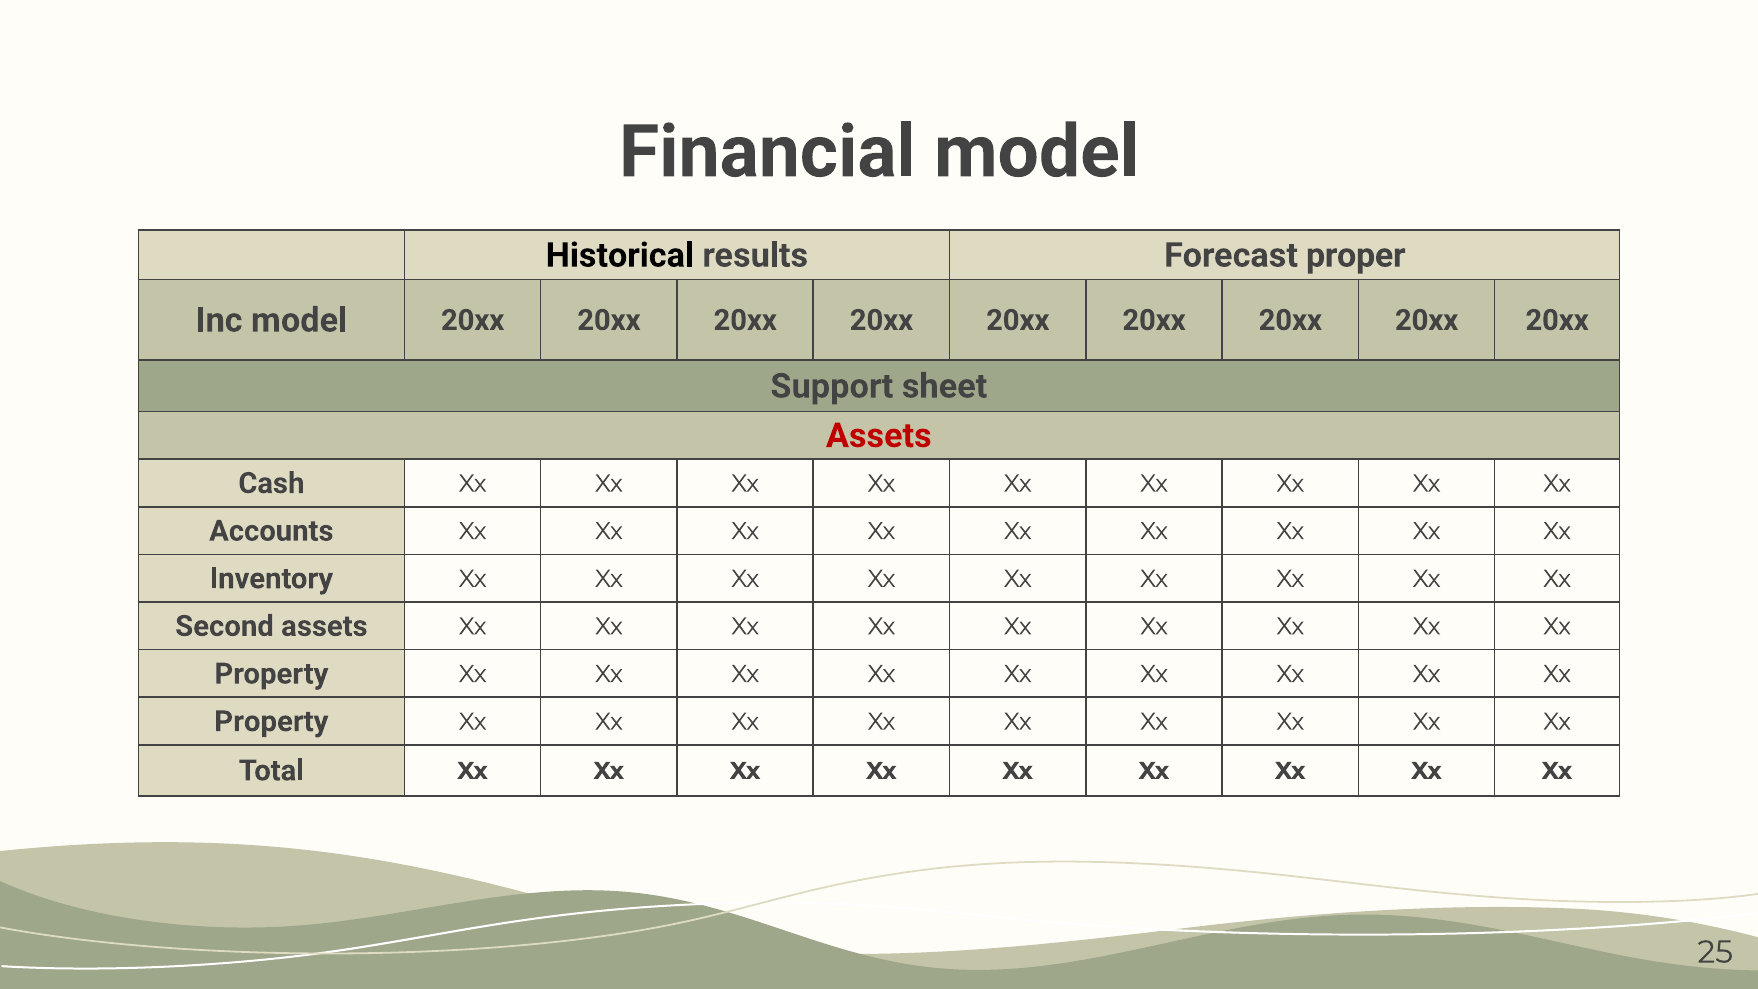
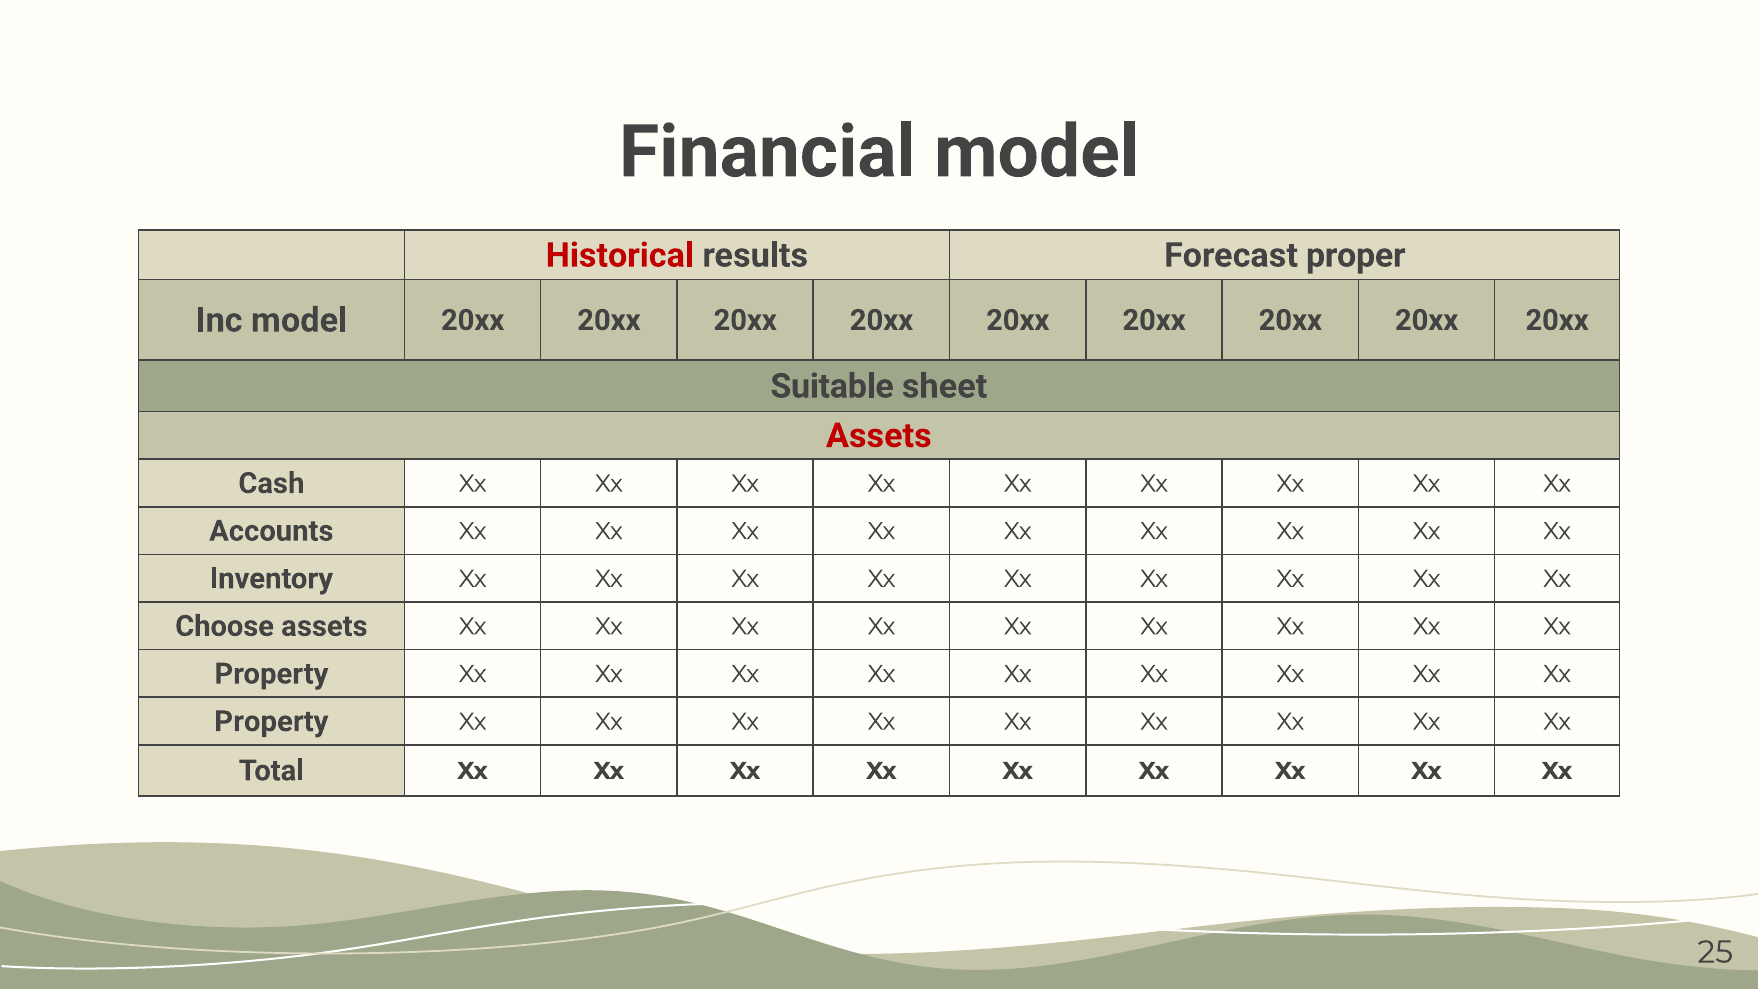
Historical colour: black -> red
Support: Support -> Suitable
Second: Second -> Choose
